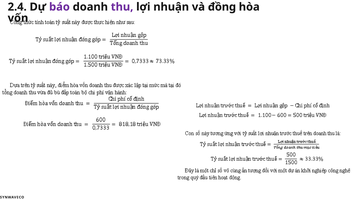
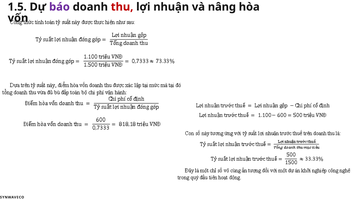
2.4: 2.4 -> 1.5
thu colour: purple -> red
đồng: đồng -> nâng
